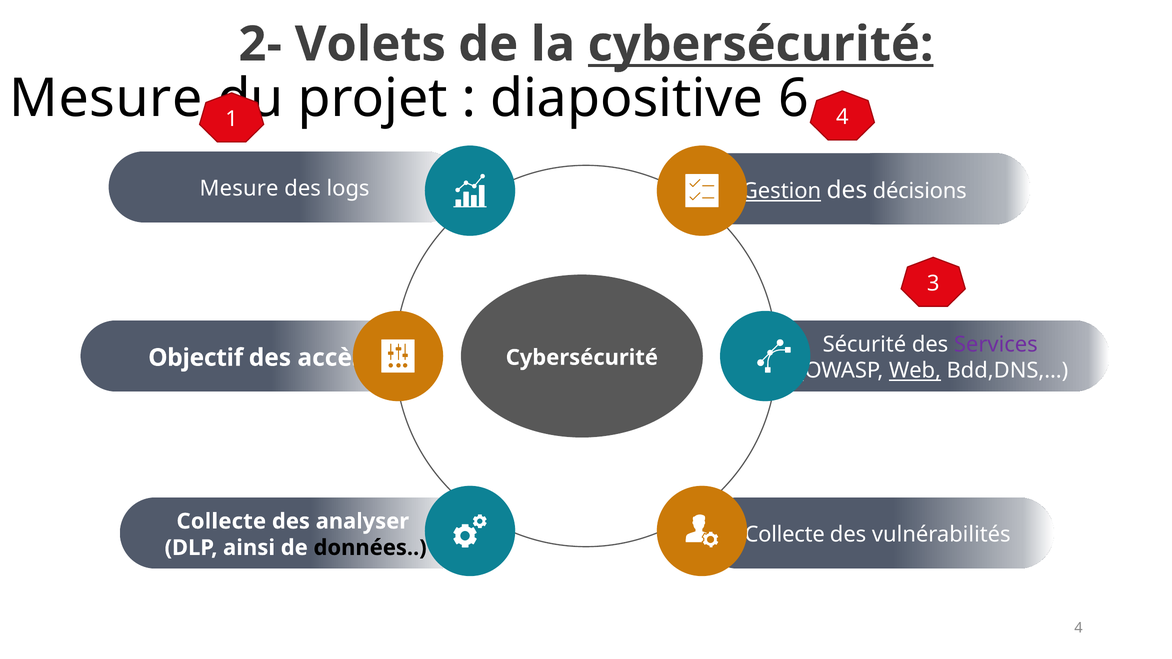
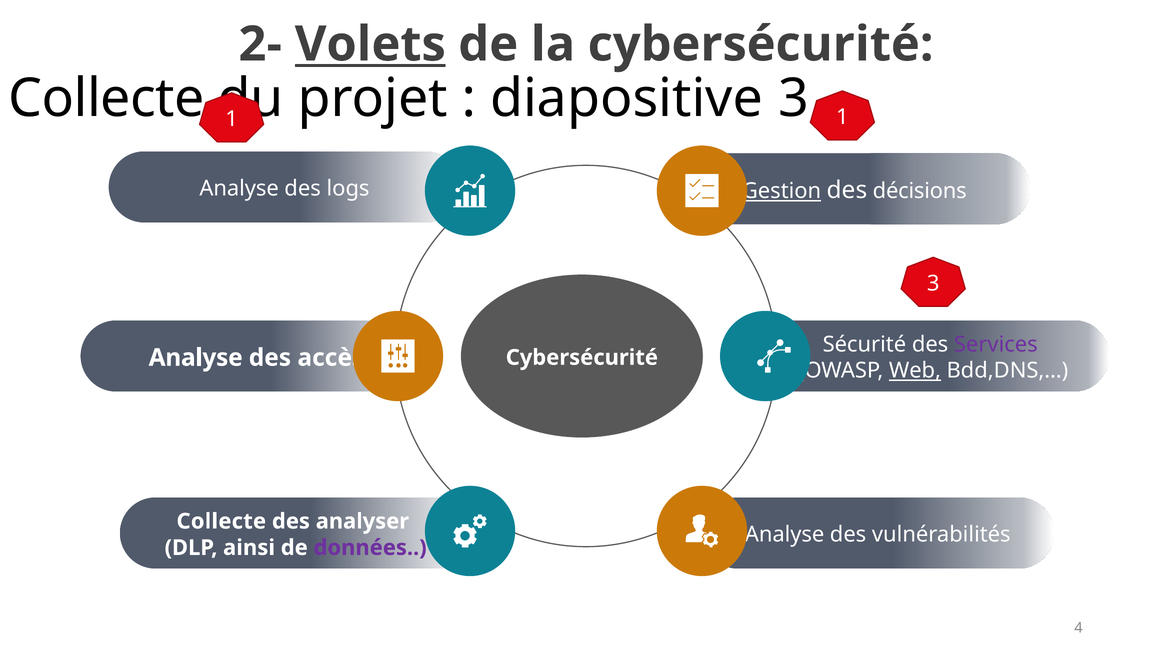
Volets underline: none -> present
cybersécurité at (761, 44) underline: present -> none
Mesure at (106, 98): Mesure -> Collecte
diapositive 6: 6 -> 3
4 at (842, 117): 4 -> 1
Mesure at (239, 189): Mesure -> Analyse
Objectif at (196, 358): Objectif -> Analyse
Collecte at (785, 535): Collecte -> Analyse
données colour: black -> purple
